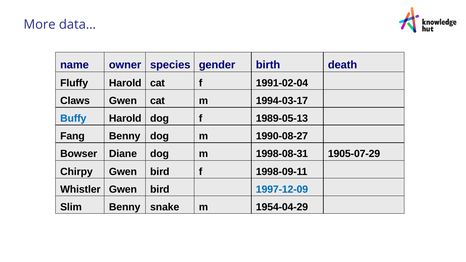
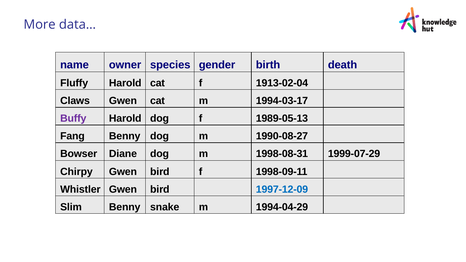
1991-02-04: 1991-02-04 -> 1913-02-04
Buffy colour: blue -> purple
1905-07-29: 1905-07-29 -> 1999-07-29
1954-04-29: 1954-04-29 -> 1994-04-29
